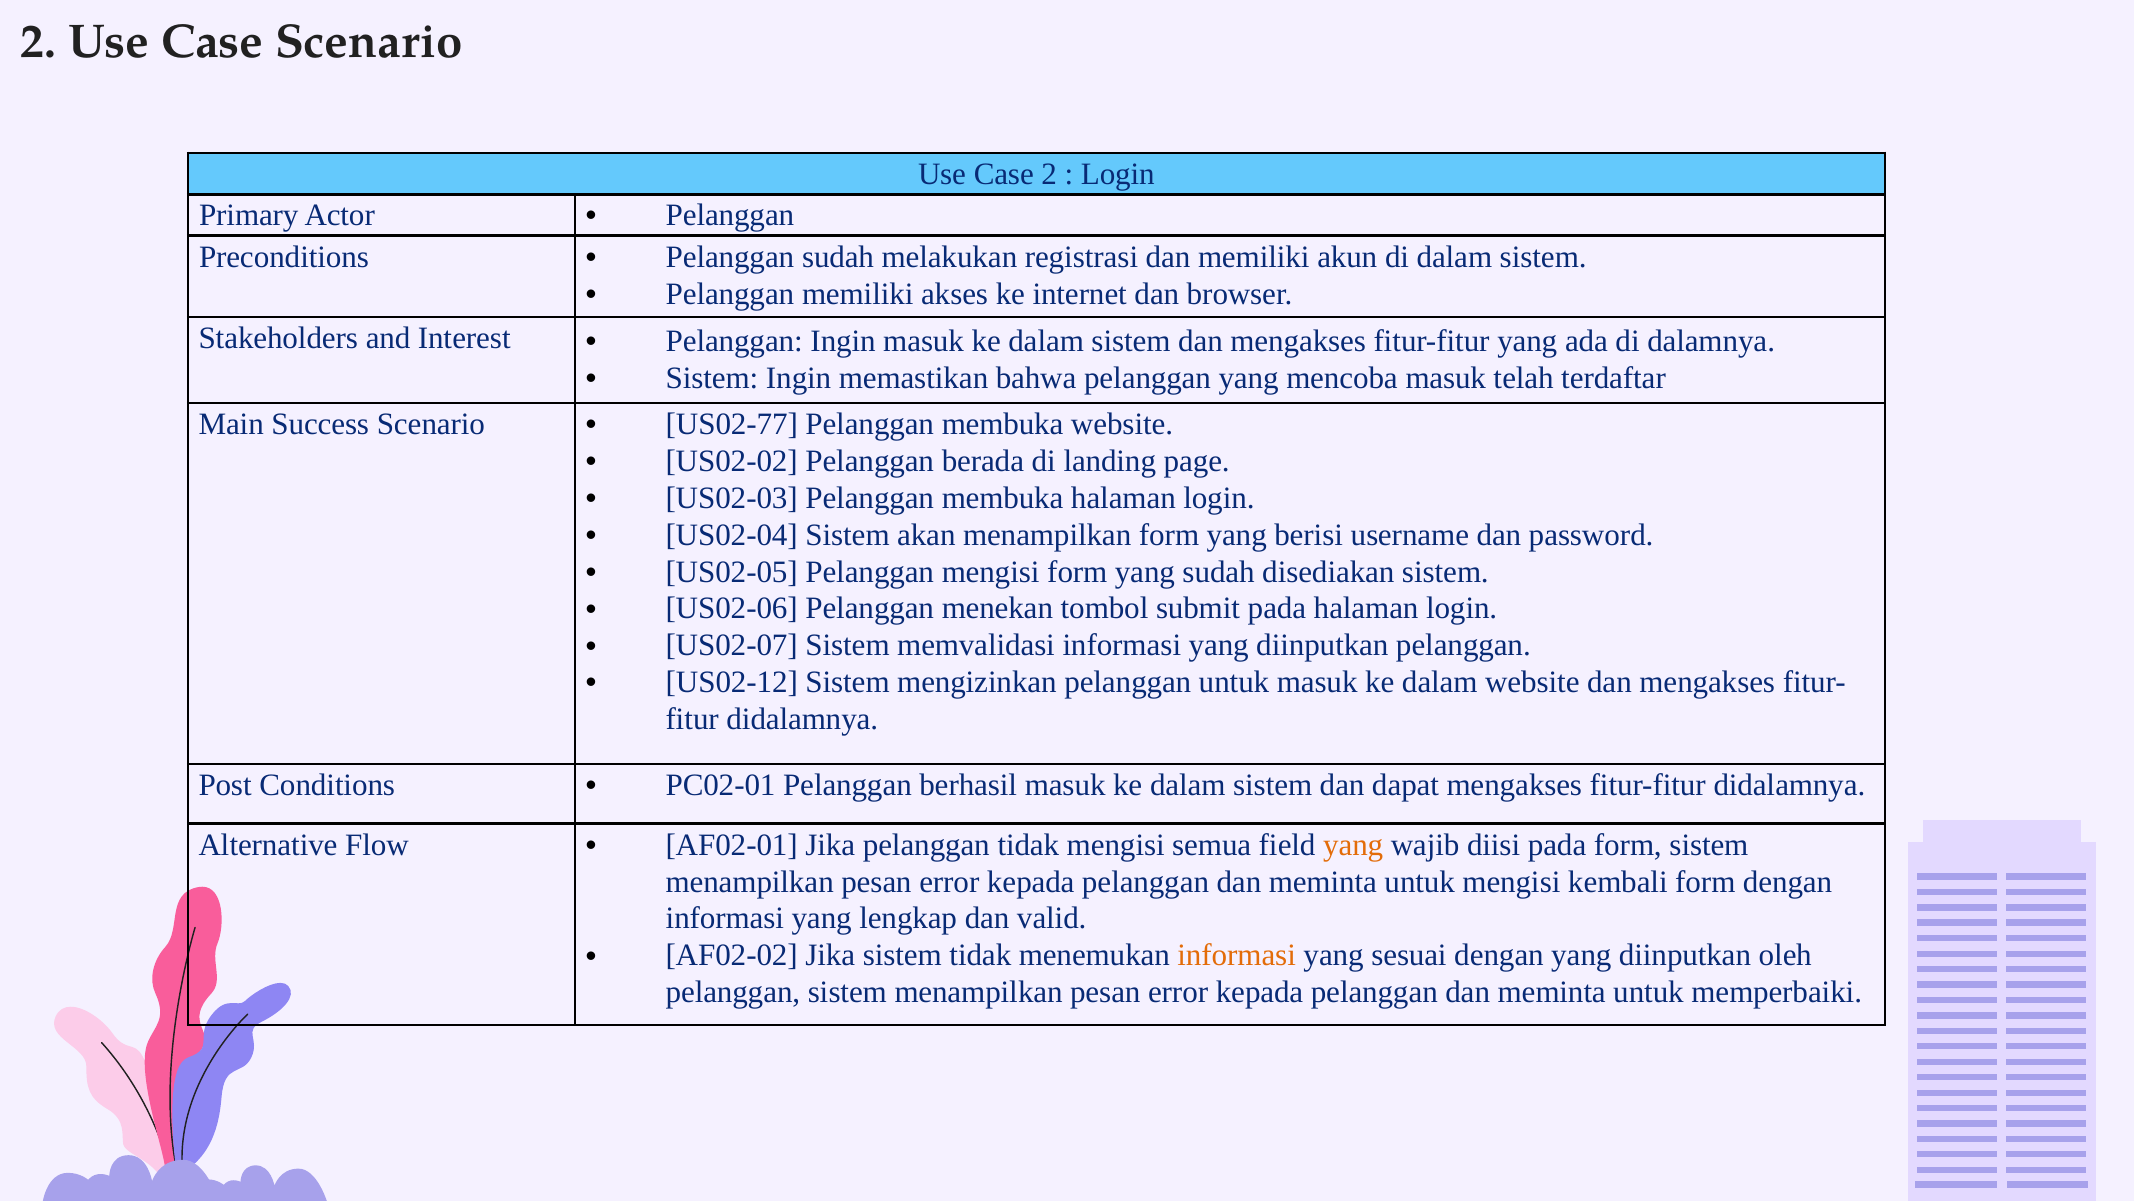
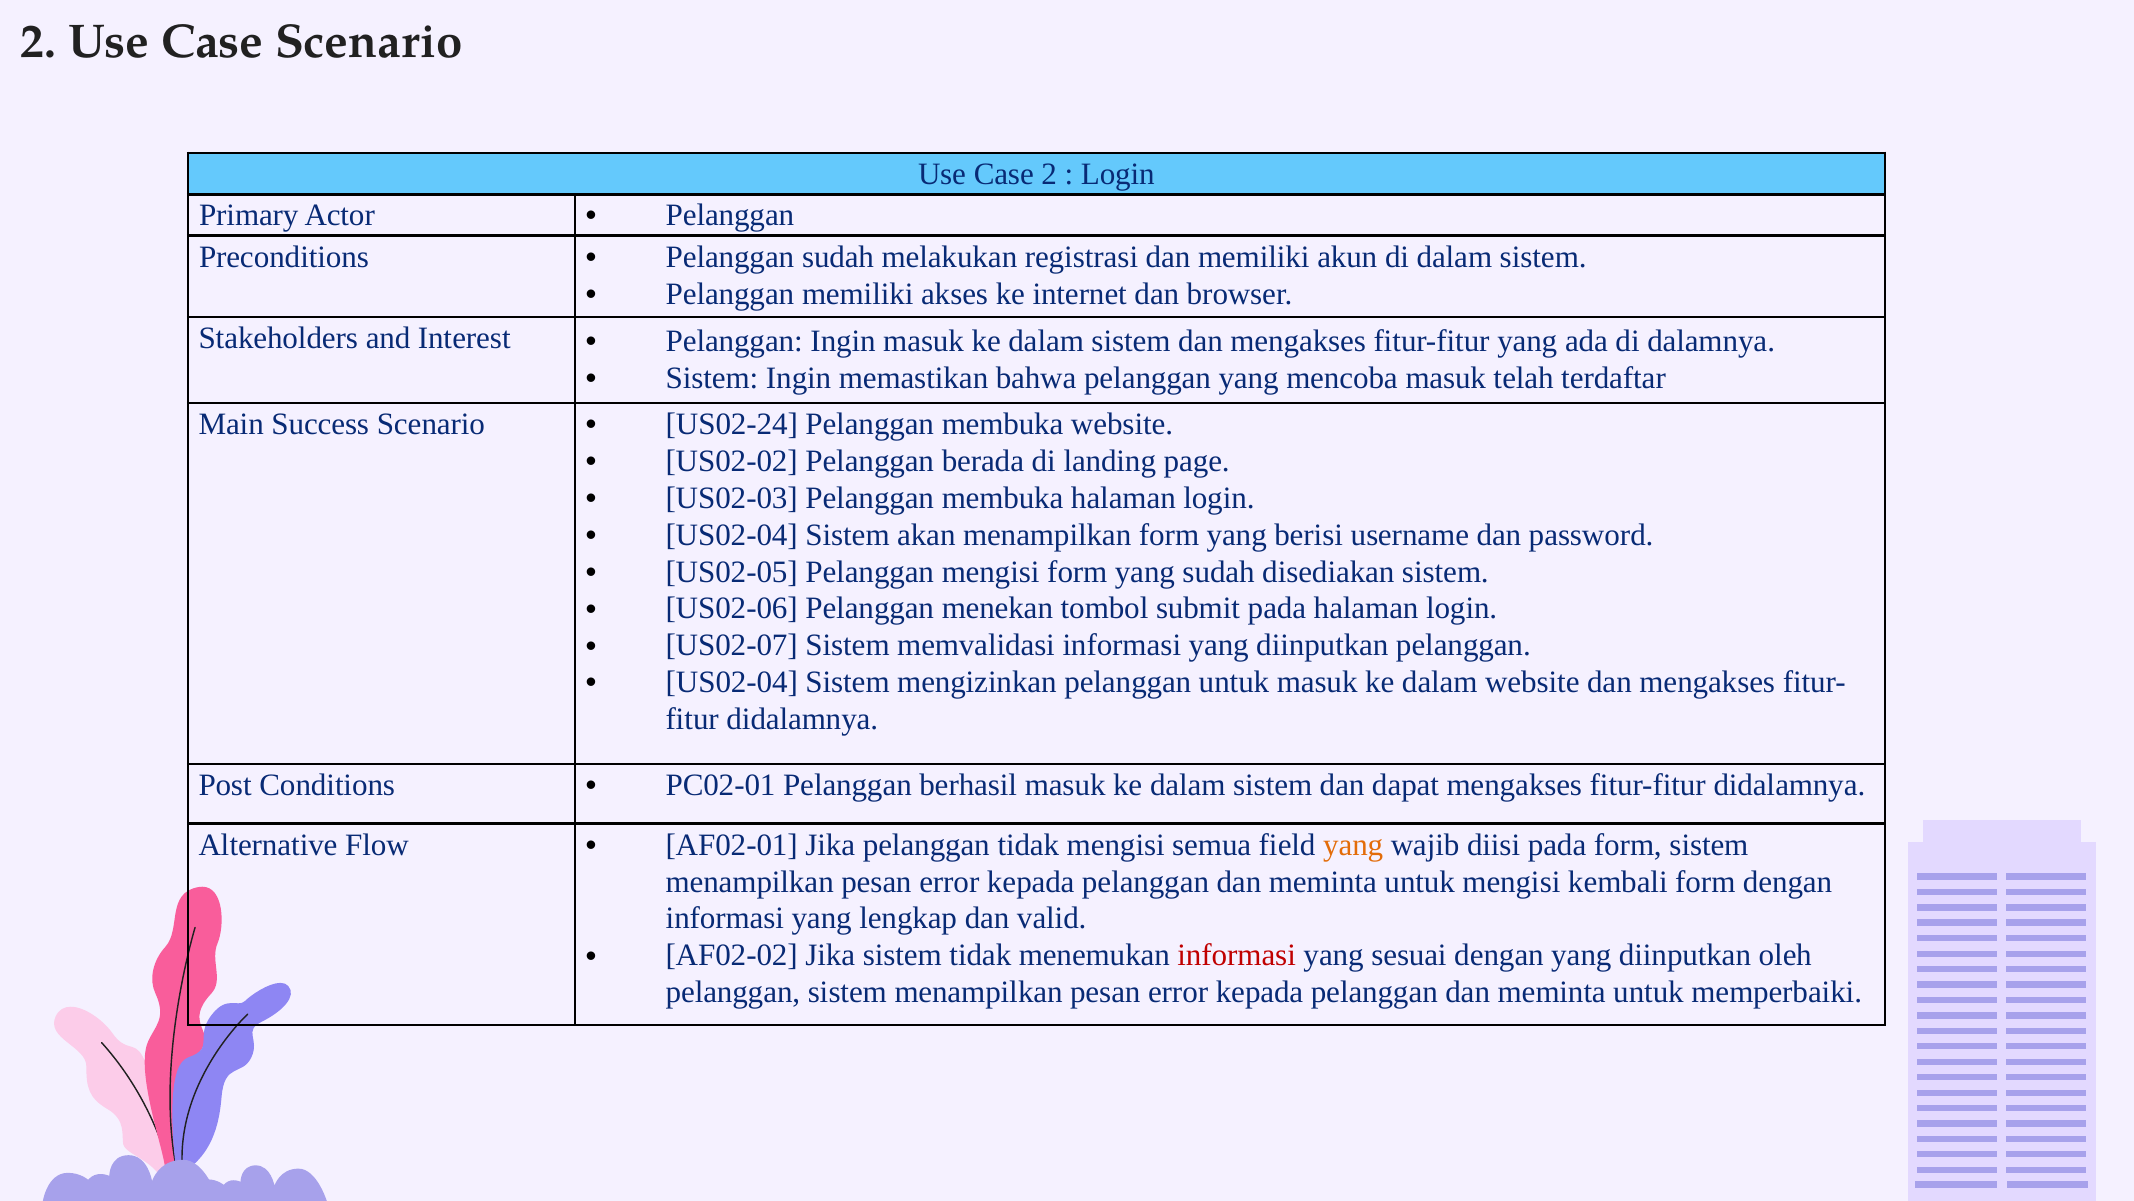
US02-77: US02-77 -> US02-24
US02-12 at (732, 682): US02-12 -> US02-04
informasi at (1237, 955) colour: orange -> red
